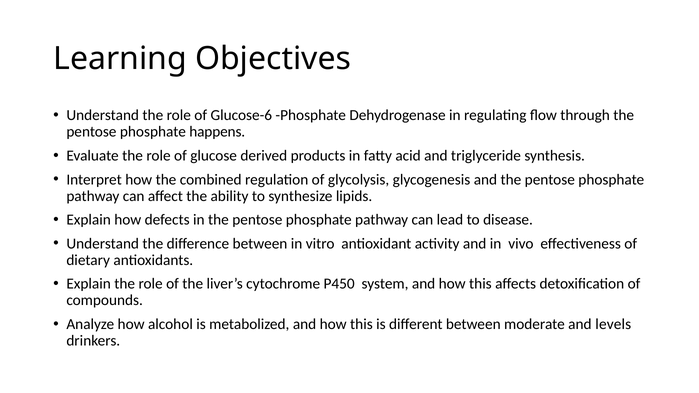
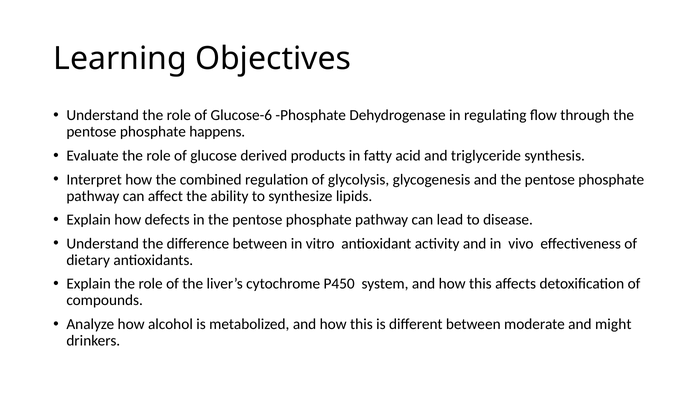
levels: levels -> might
